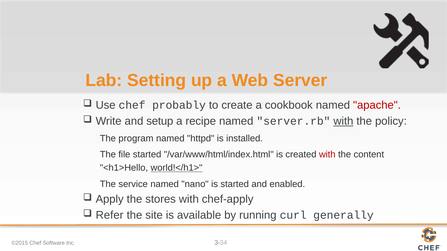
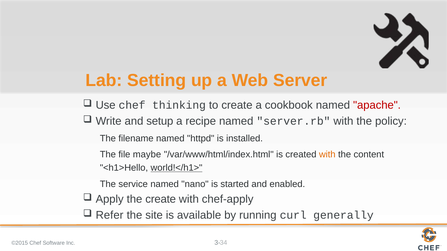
probably: probably -> thinking
with at (343, 121) underline: present -> none
program: program -> filename
file started: started -> maybe
with at (327, 155) colour: red -> orange
the stores: stores -> create
